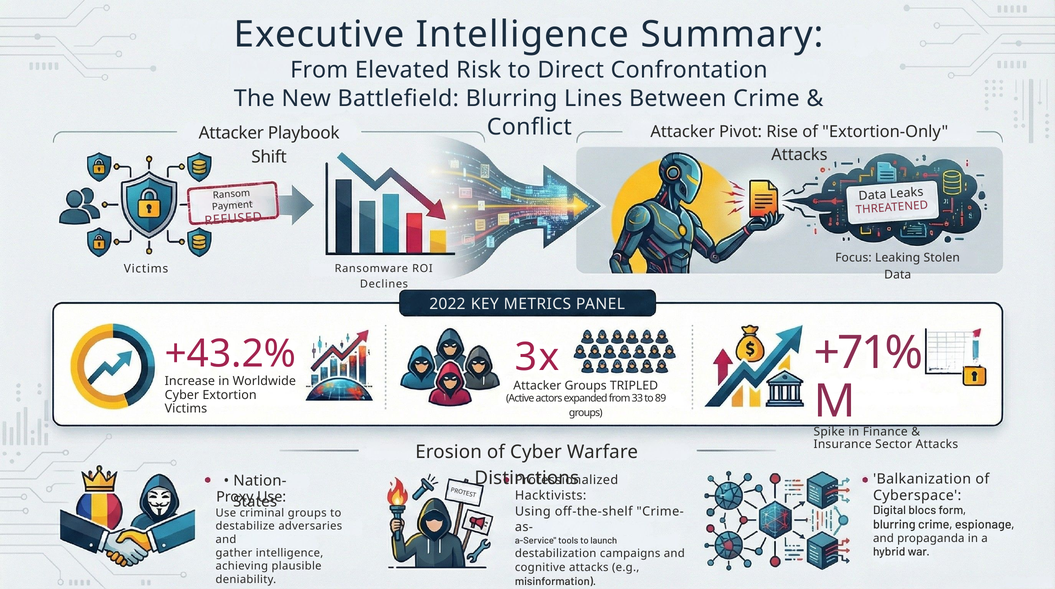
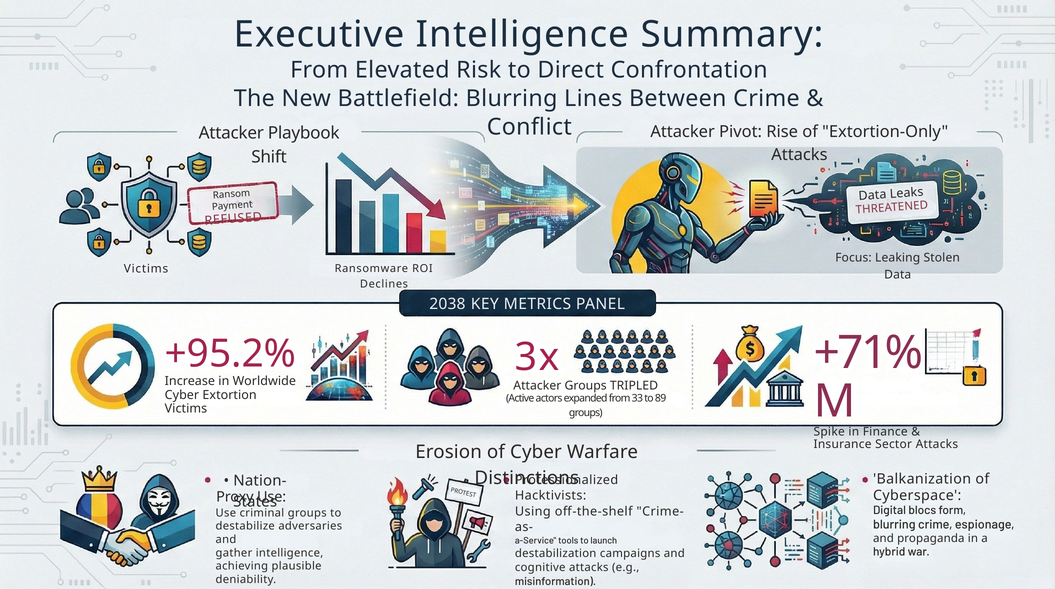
2022: 2022 -> 2038
+43.2%: +43.2% -> +95.2%
